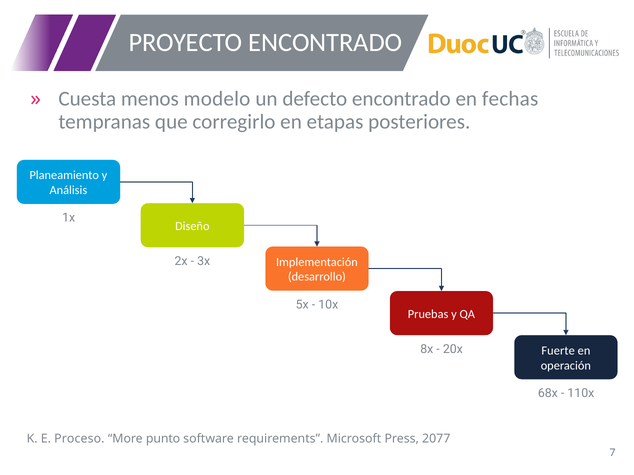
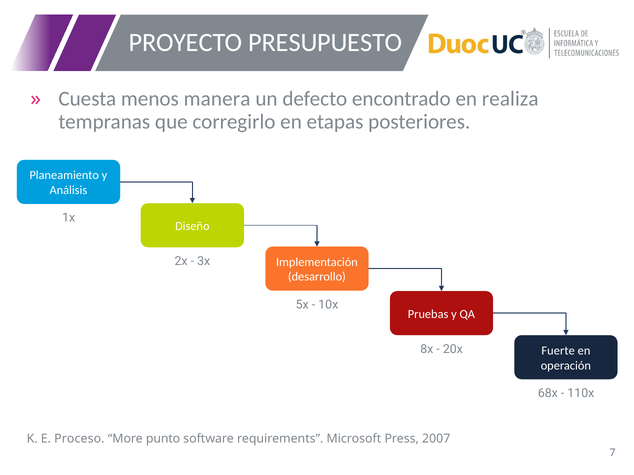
PROYECTO ENCONTRADO: ENCONTRADO -> PRESUPUESTO
modelo: modelo -> manera
fechas: fechas -> realiza
2077: 2077 -> 2007
